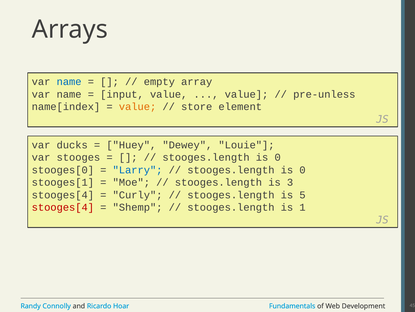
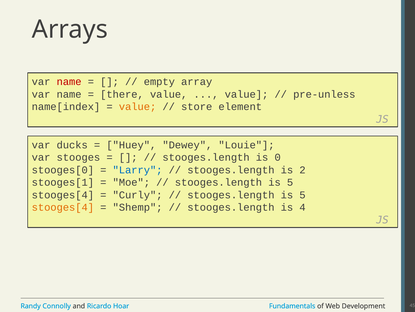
name at (69, 82) colour: blue -> red
input: input -> there
0 at (303, 170): 0 -> 2
3 at (290, 182): 3 -> 5
stooges[4 at (63, 207) colour: red -> orange
1: 1 -> 4
